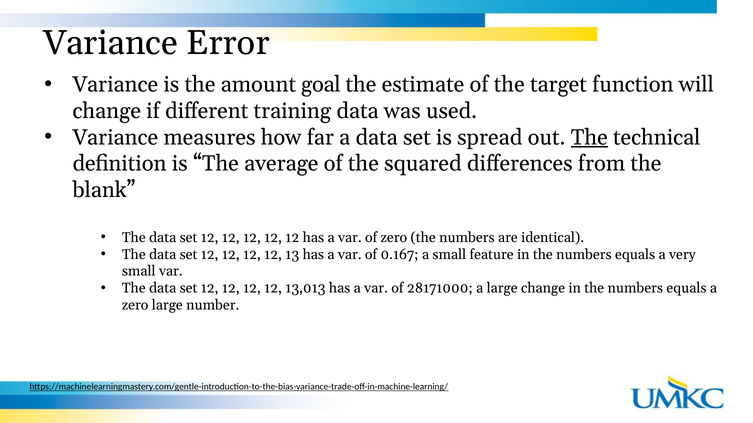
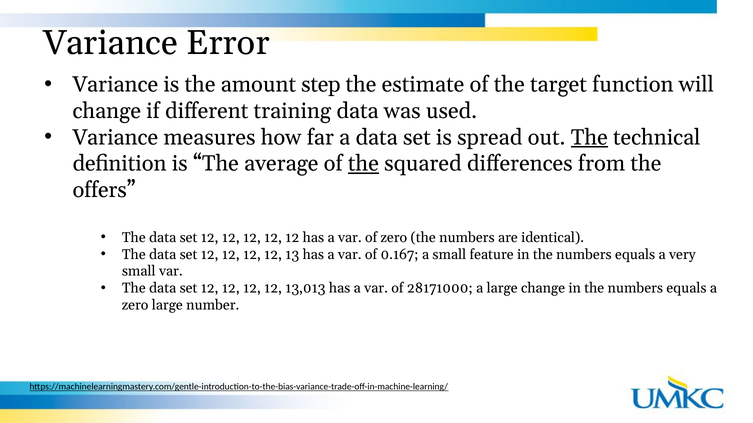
goal: goal -> step
the at (363, 164) underline: none -> present
blank: blank -> offers
